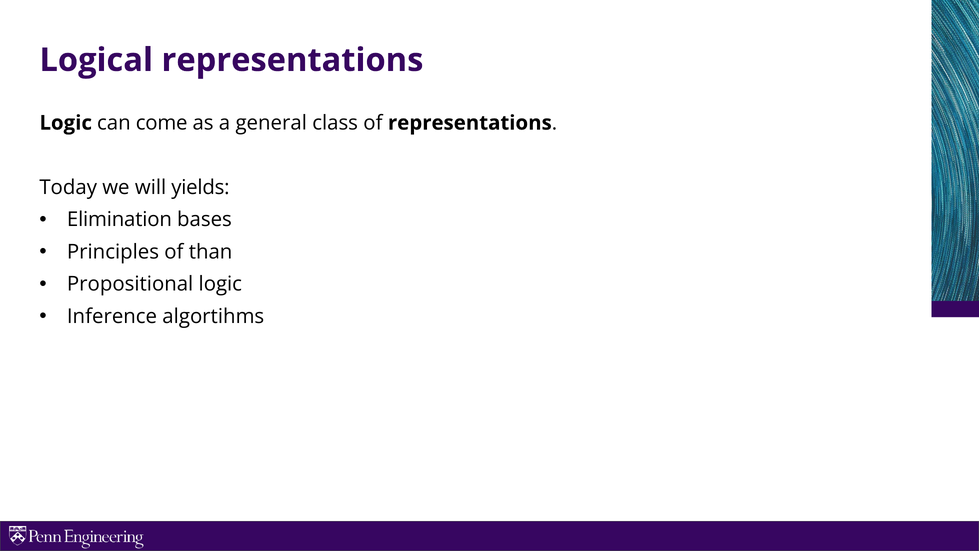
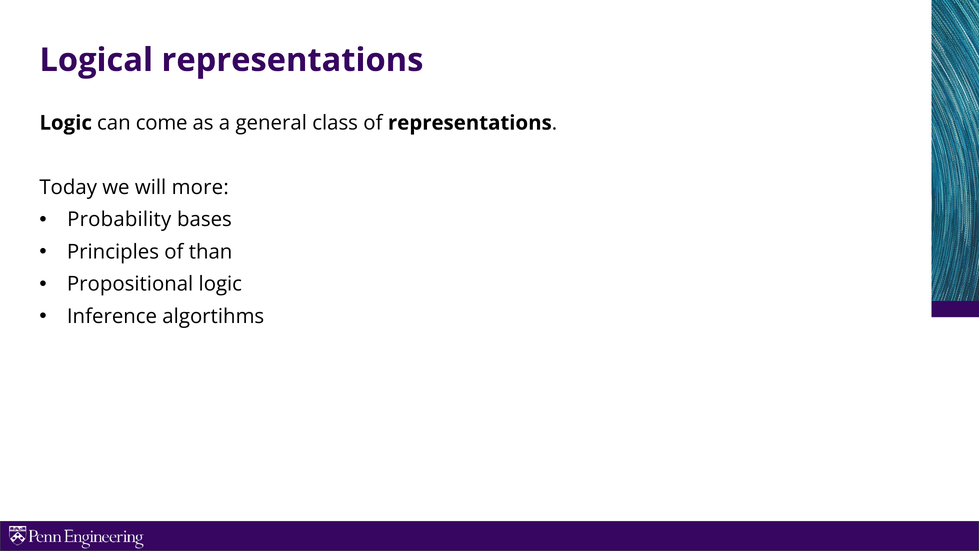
yields: yields -> more
Elimination: Elimination -> Probability
